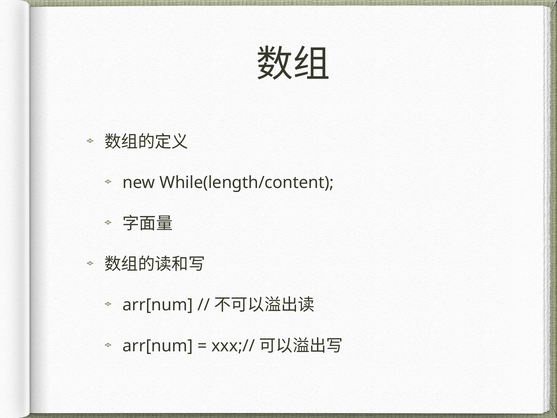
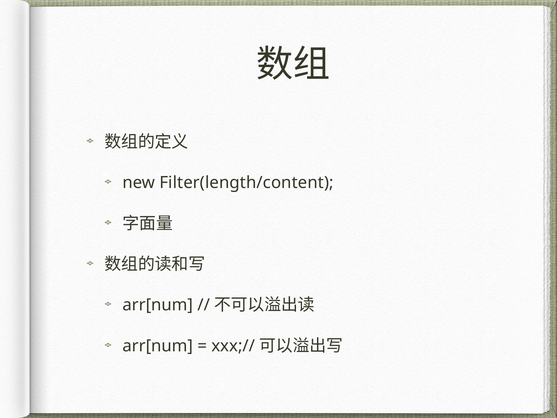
While(length/content: While(length/content -> Filter(length/content
